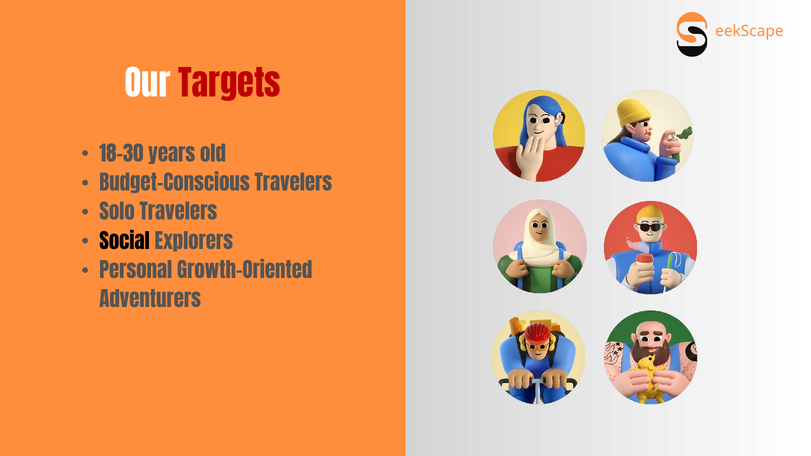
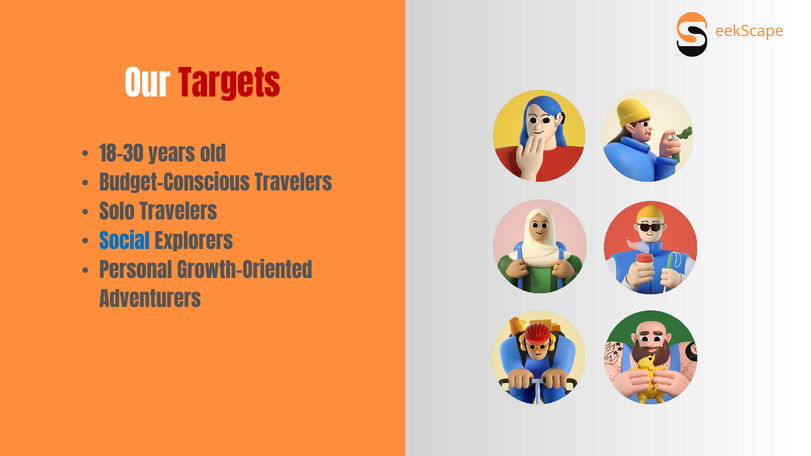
Social colour: black -> blue
